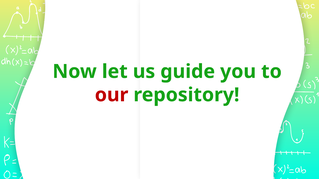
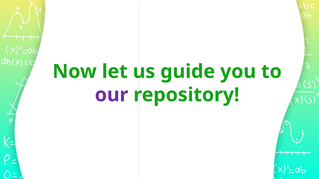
our colour: red -> purple
